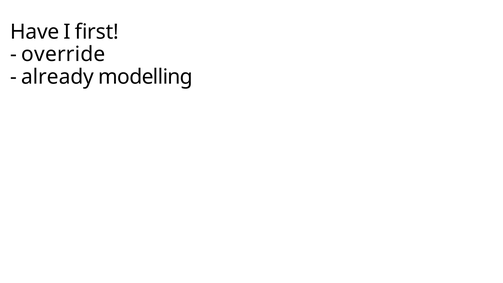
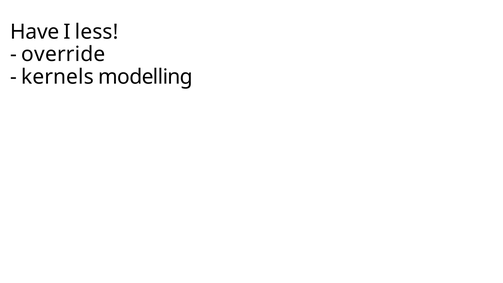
first: first -> less
already: already -> kernels
